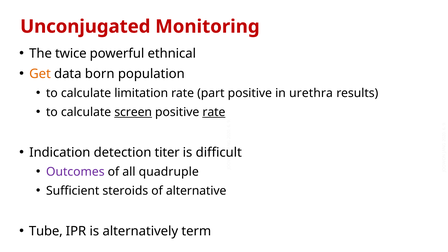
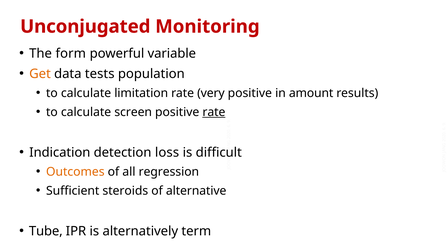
twice: twice -> form
ethnical: ethnical -> variable
born: born -> tests
part: part -> very
urethra: urethra -> amount
screen underline: present -> none
titer: titer -> loss
Outcomes colour: purple -> orange
quadruple: quadruple -> regression
